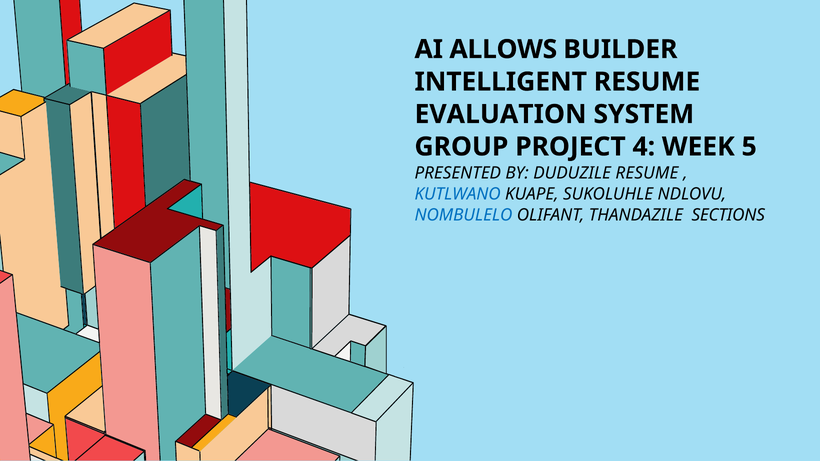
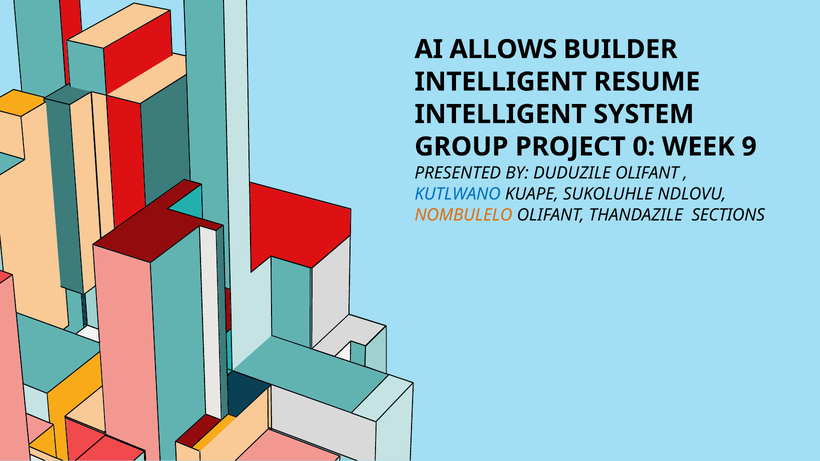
EVALUATION at (501, 114): EVALUATION -> INTELLIGENT
4: 4 -> 0
5: 5 -> 9
DUDUZILE RESUME: RESUME -> OLIFANT
NOMBULELO colour: blue -> orange
